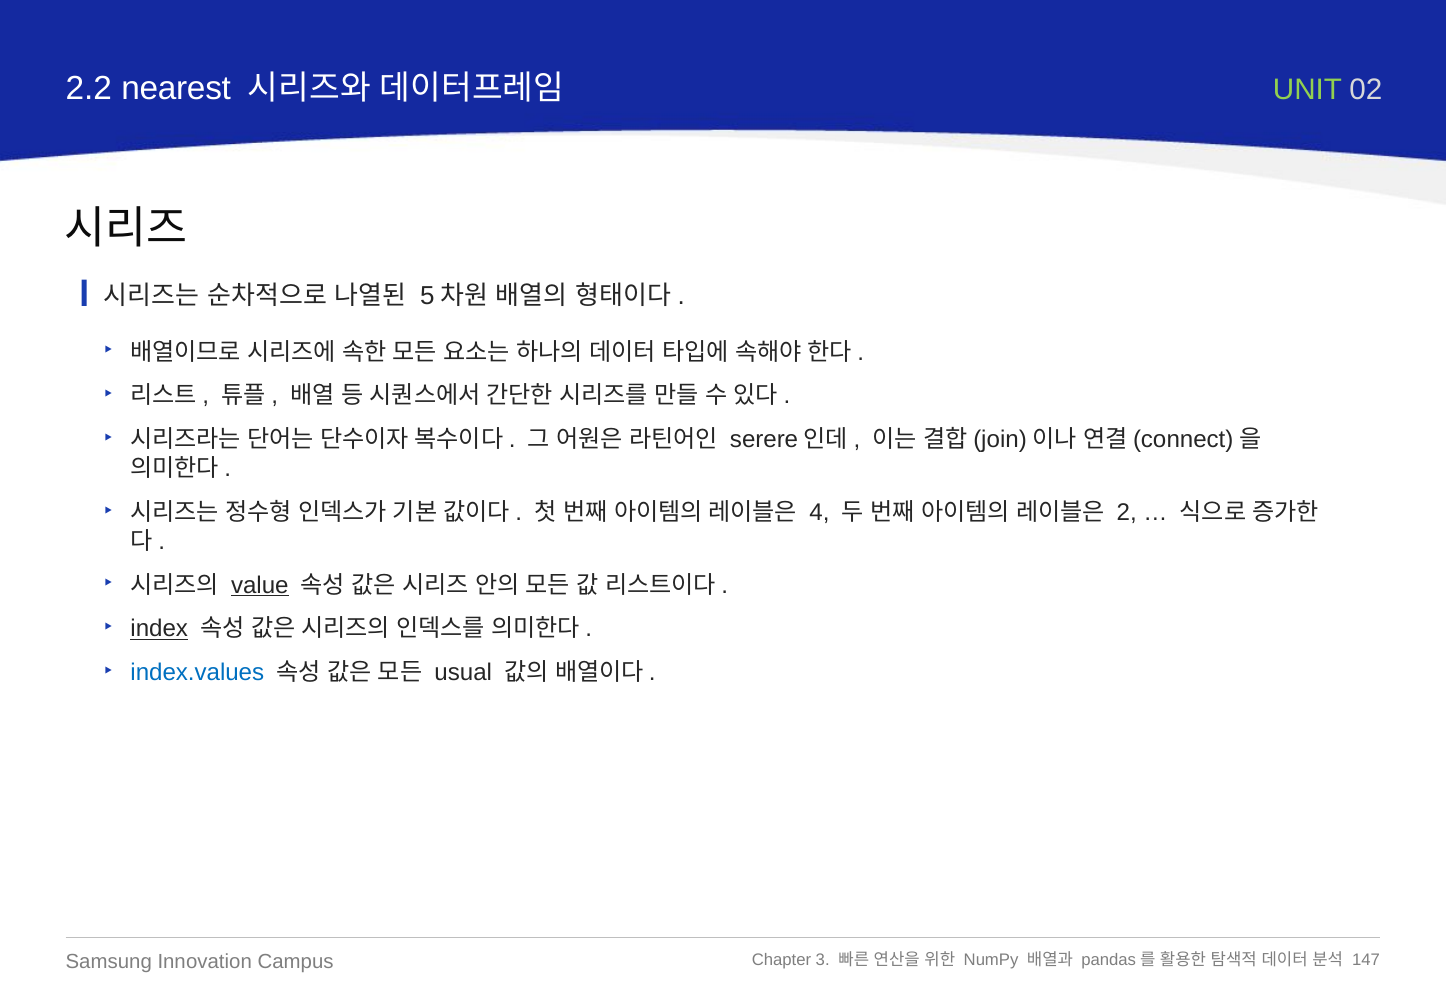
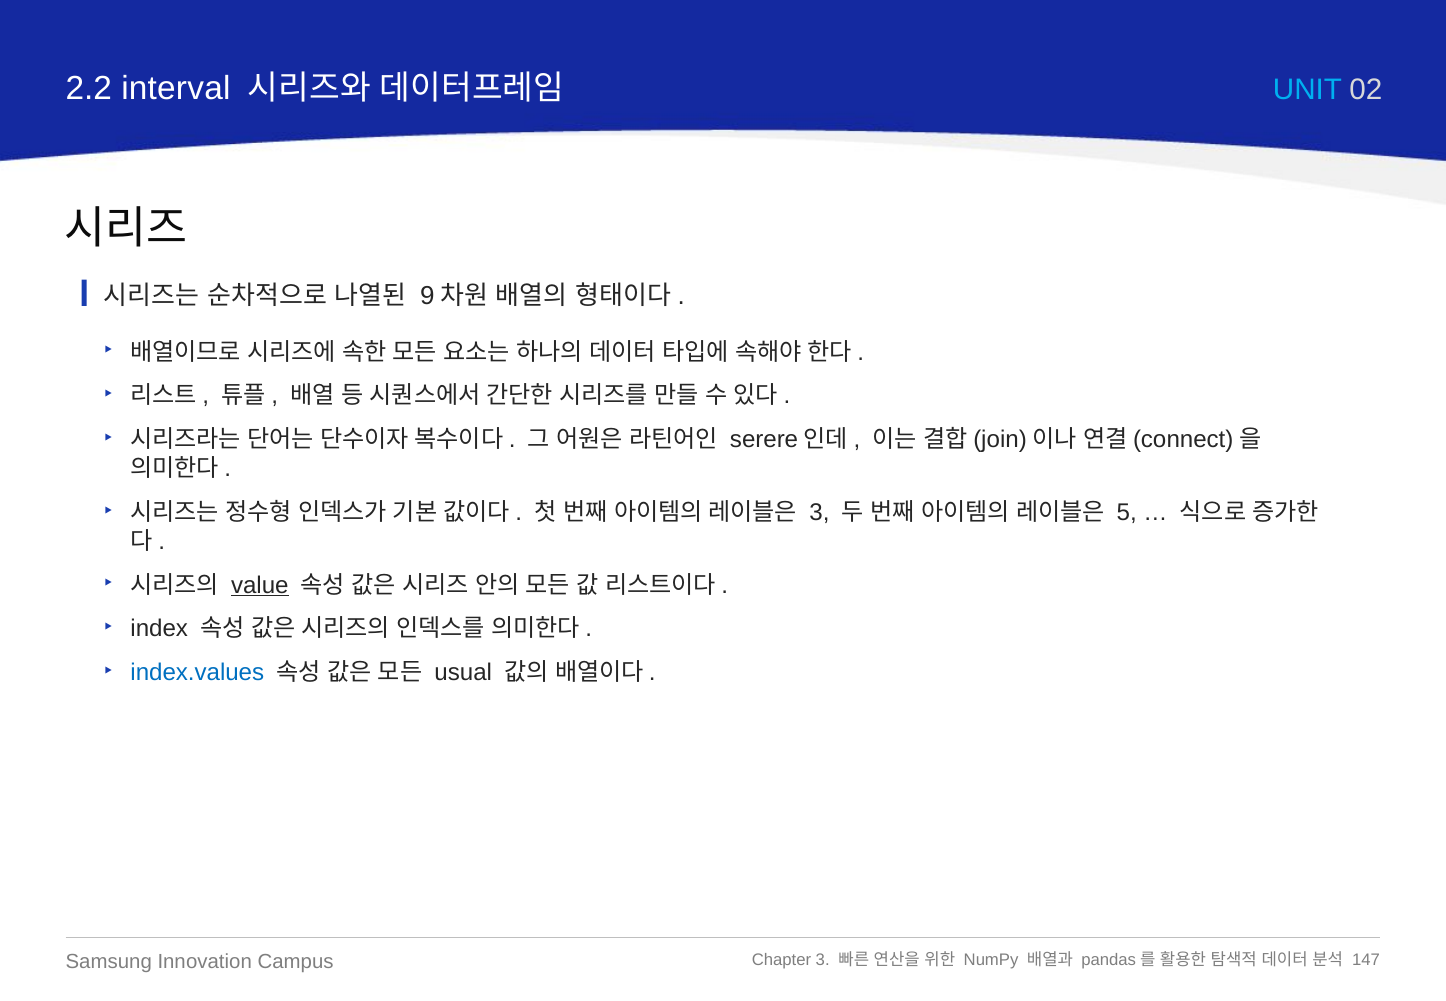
nearest: nearest -> interval
UNIT colour: light green -> light blue
5: 5 -> 9
4 at (819, 513): 4 -> 3
2: 2 -> 5
index underline: present -> none
